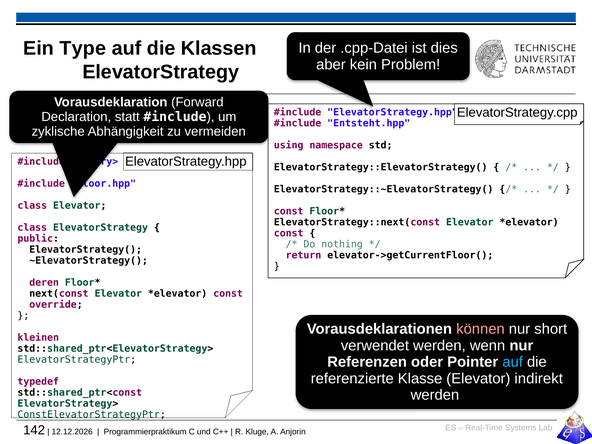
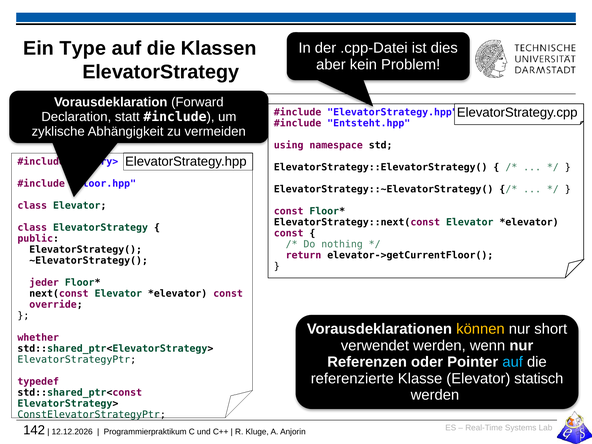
deren: deren -> jeder
können colour: pink -> yellow
kleinen: kleinen -> whether
indirekt: indirekt -> statisch
